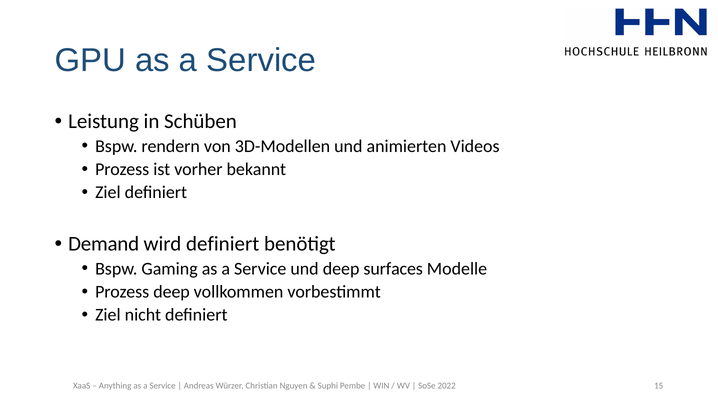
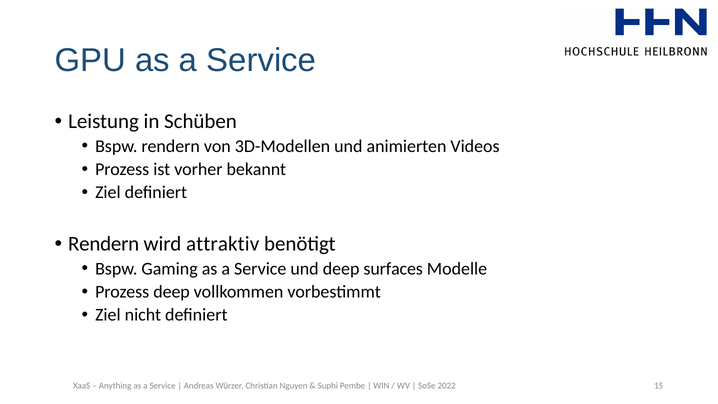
Demand at (104, 244): Demand -> Rendern
wird definiert: definiert -> attraktiv
